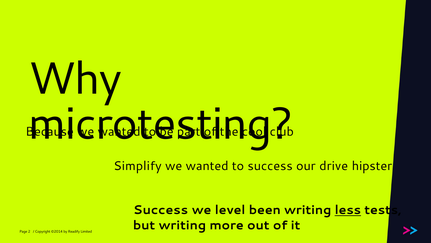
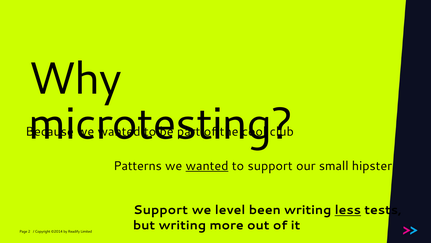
Simplify: Simplify -> Patterns
wanted at (207, 166) underline: none -> present
to success: success -> support
drive: drive -> small
Success at (161, 210): Success -> Support
